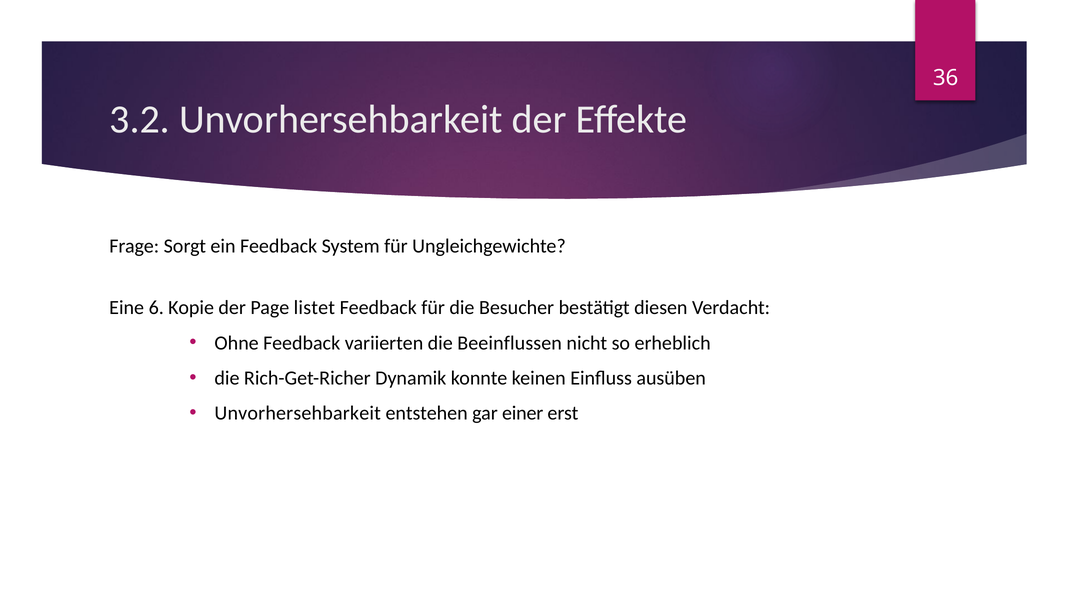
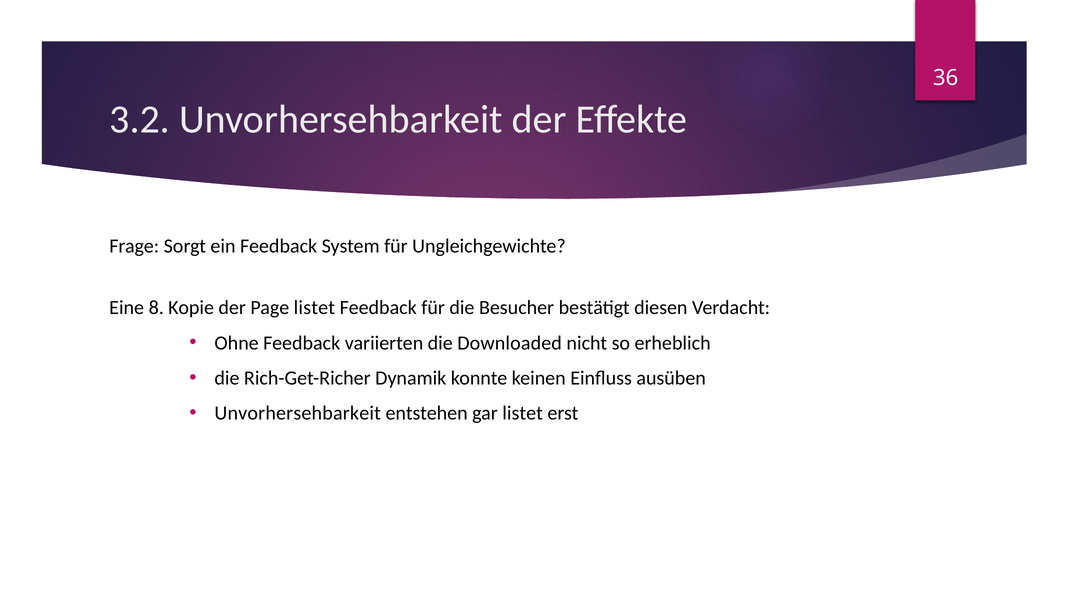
6: 6 -> 8
Beeinflussen: Beeinflussen -> Downloaded
gar einer: einer -> listet
